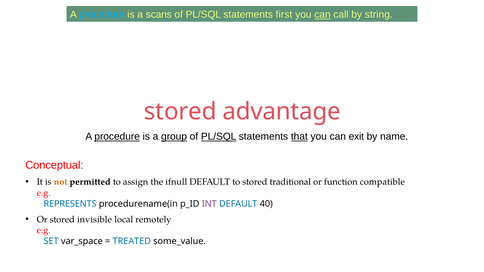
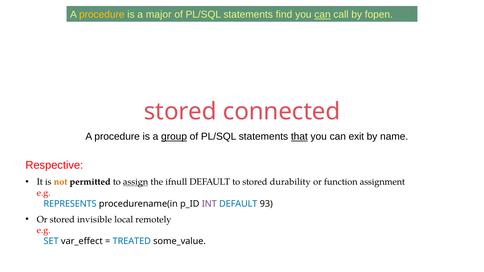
procedure at (102, 15) colour: light blue -> yellow
scans: scans -> major
first: first -> find
string: string -> fopen
advantage: advantage -> connected
procedure at (117, 137) underline: present -> none
PL/SQL at (219, 137) underline: present -> none
Conceptual: Conceptual -> Respective
assign underline: none -> present
traditional: traditional -> durability
compatible: compatible -> assignment
40: 40 -> 93
var_space: var_space -> var_effect
